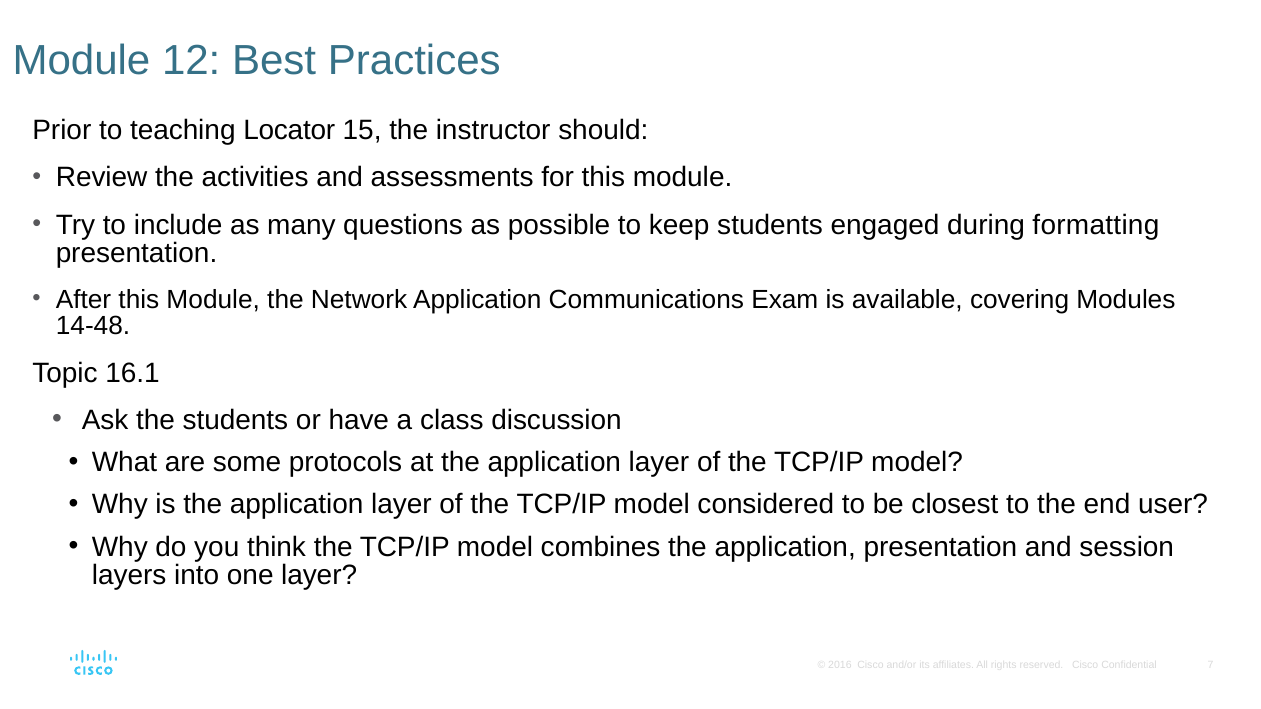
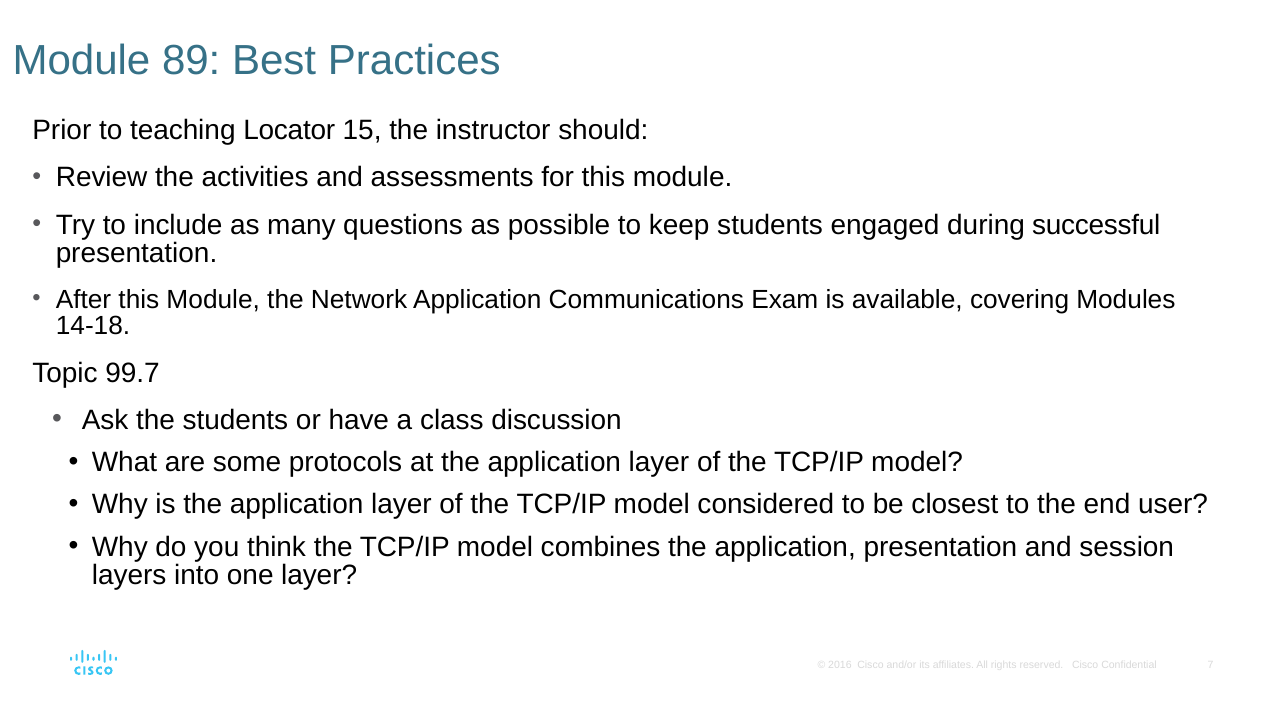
12: 12 -> 89
formatting: formatting -> successful
14-48: 14-48 -> 14-18
16.1: 16.1 -> 99.7
